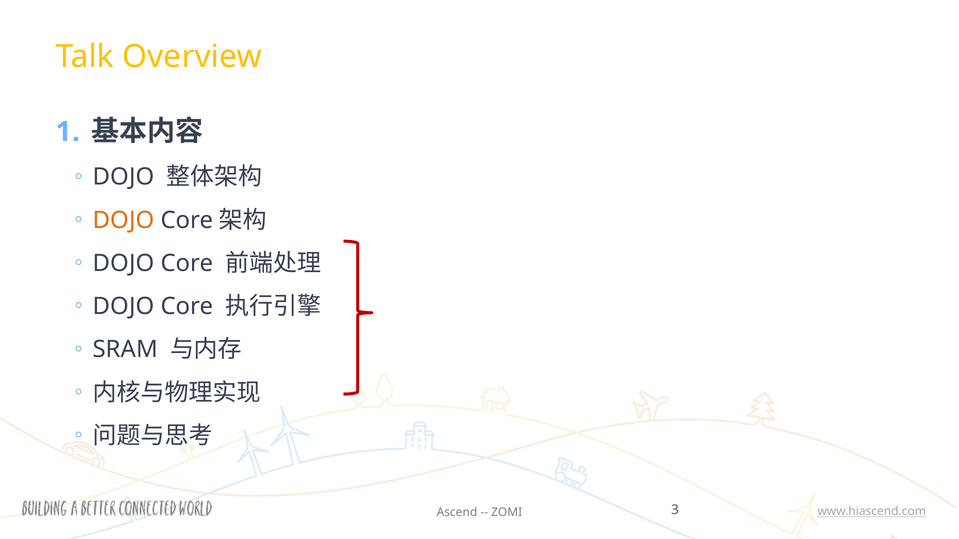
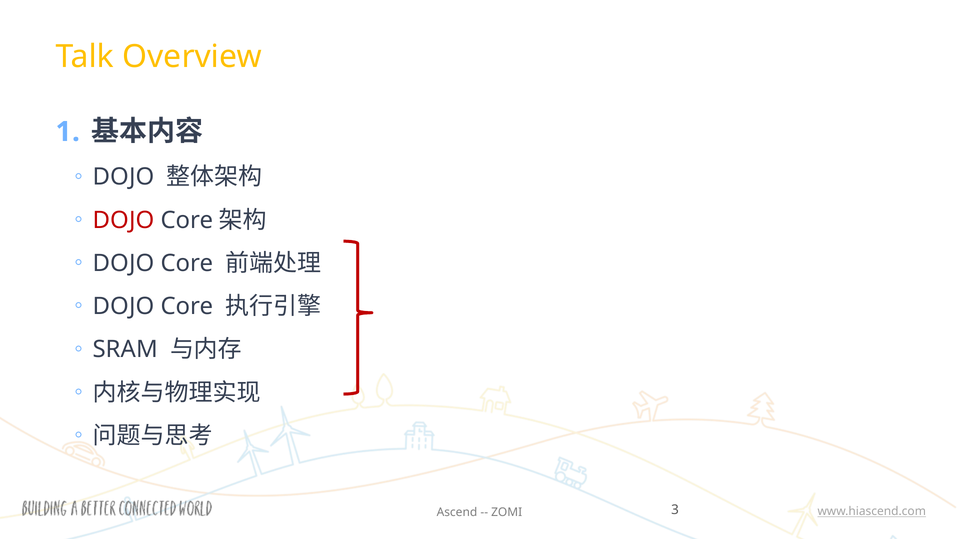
DOJO at (124, 220) colour: orange -> red
